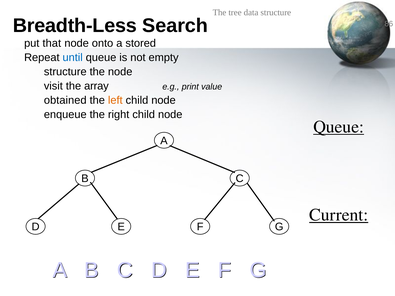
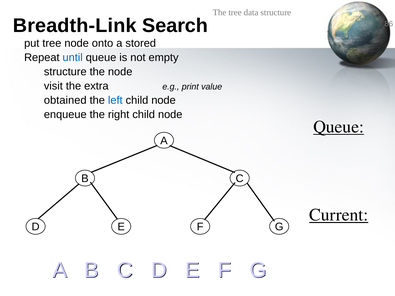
Breadth-Less: Breadth-Less -> Breadth-Link
put that: that -> tree
array: array -> extra
left colour: orange -> blue
